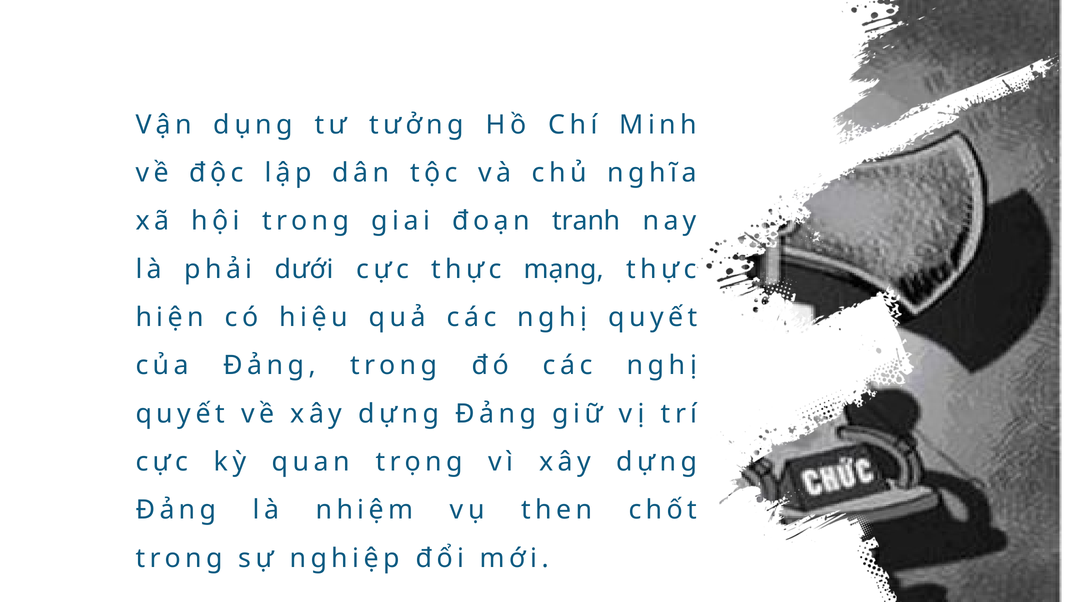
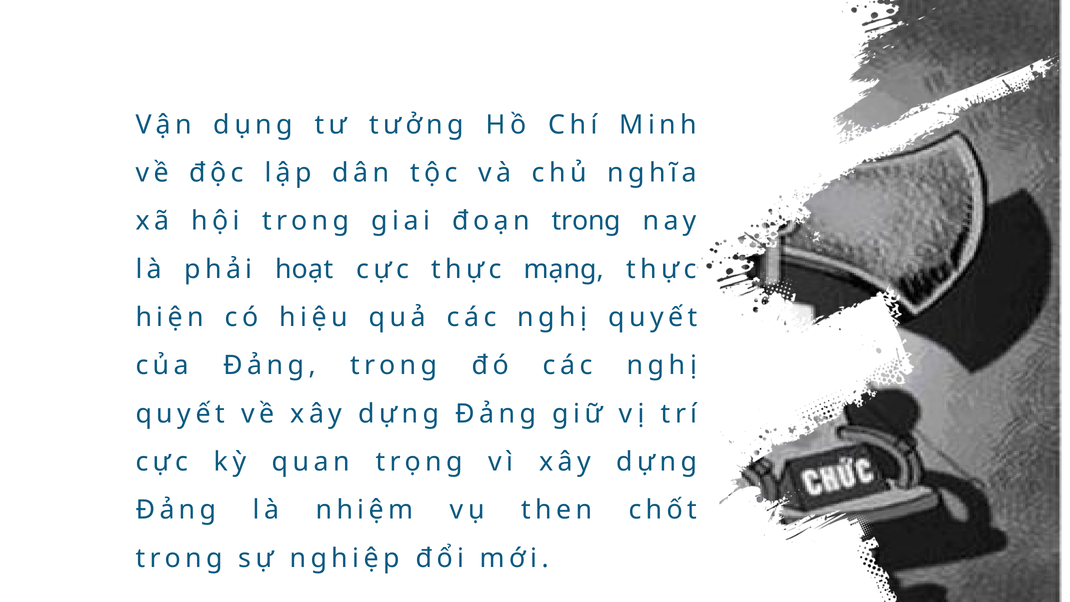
đoạn tranh: tranh -> trong
dưới: dưới -> hoạt
